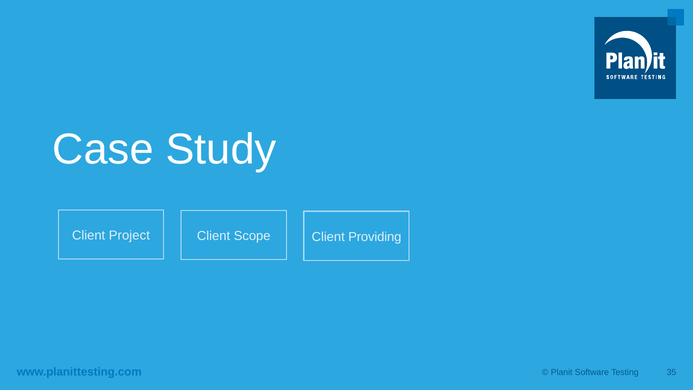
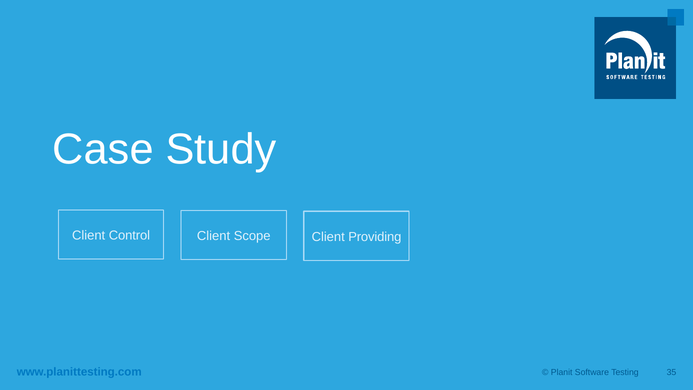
Project: Project -> Control
